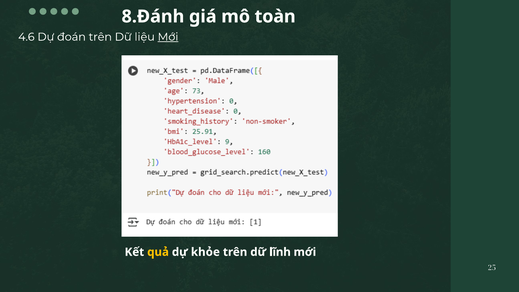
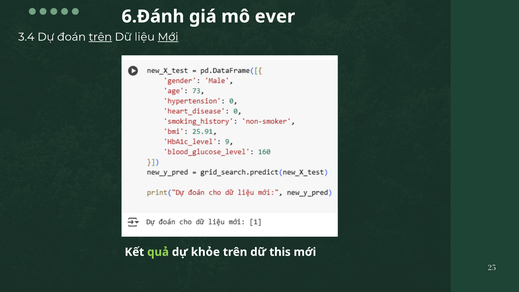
8.Đánh: 8.Đánh -> 6.Đánh
toàn: toàn -> ever
4.6: 4.6 -> 3.4
trên at (100, 37) underline: none -> present
quả colour: yellow -> light green
lĩnh: lĩnh -> this
